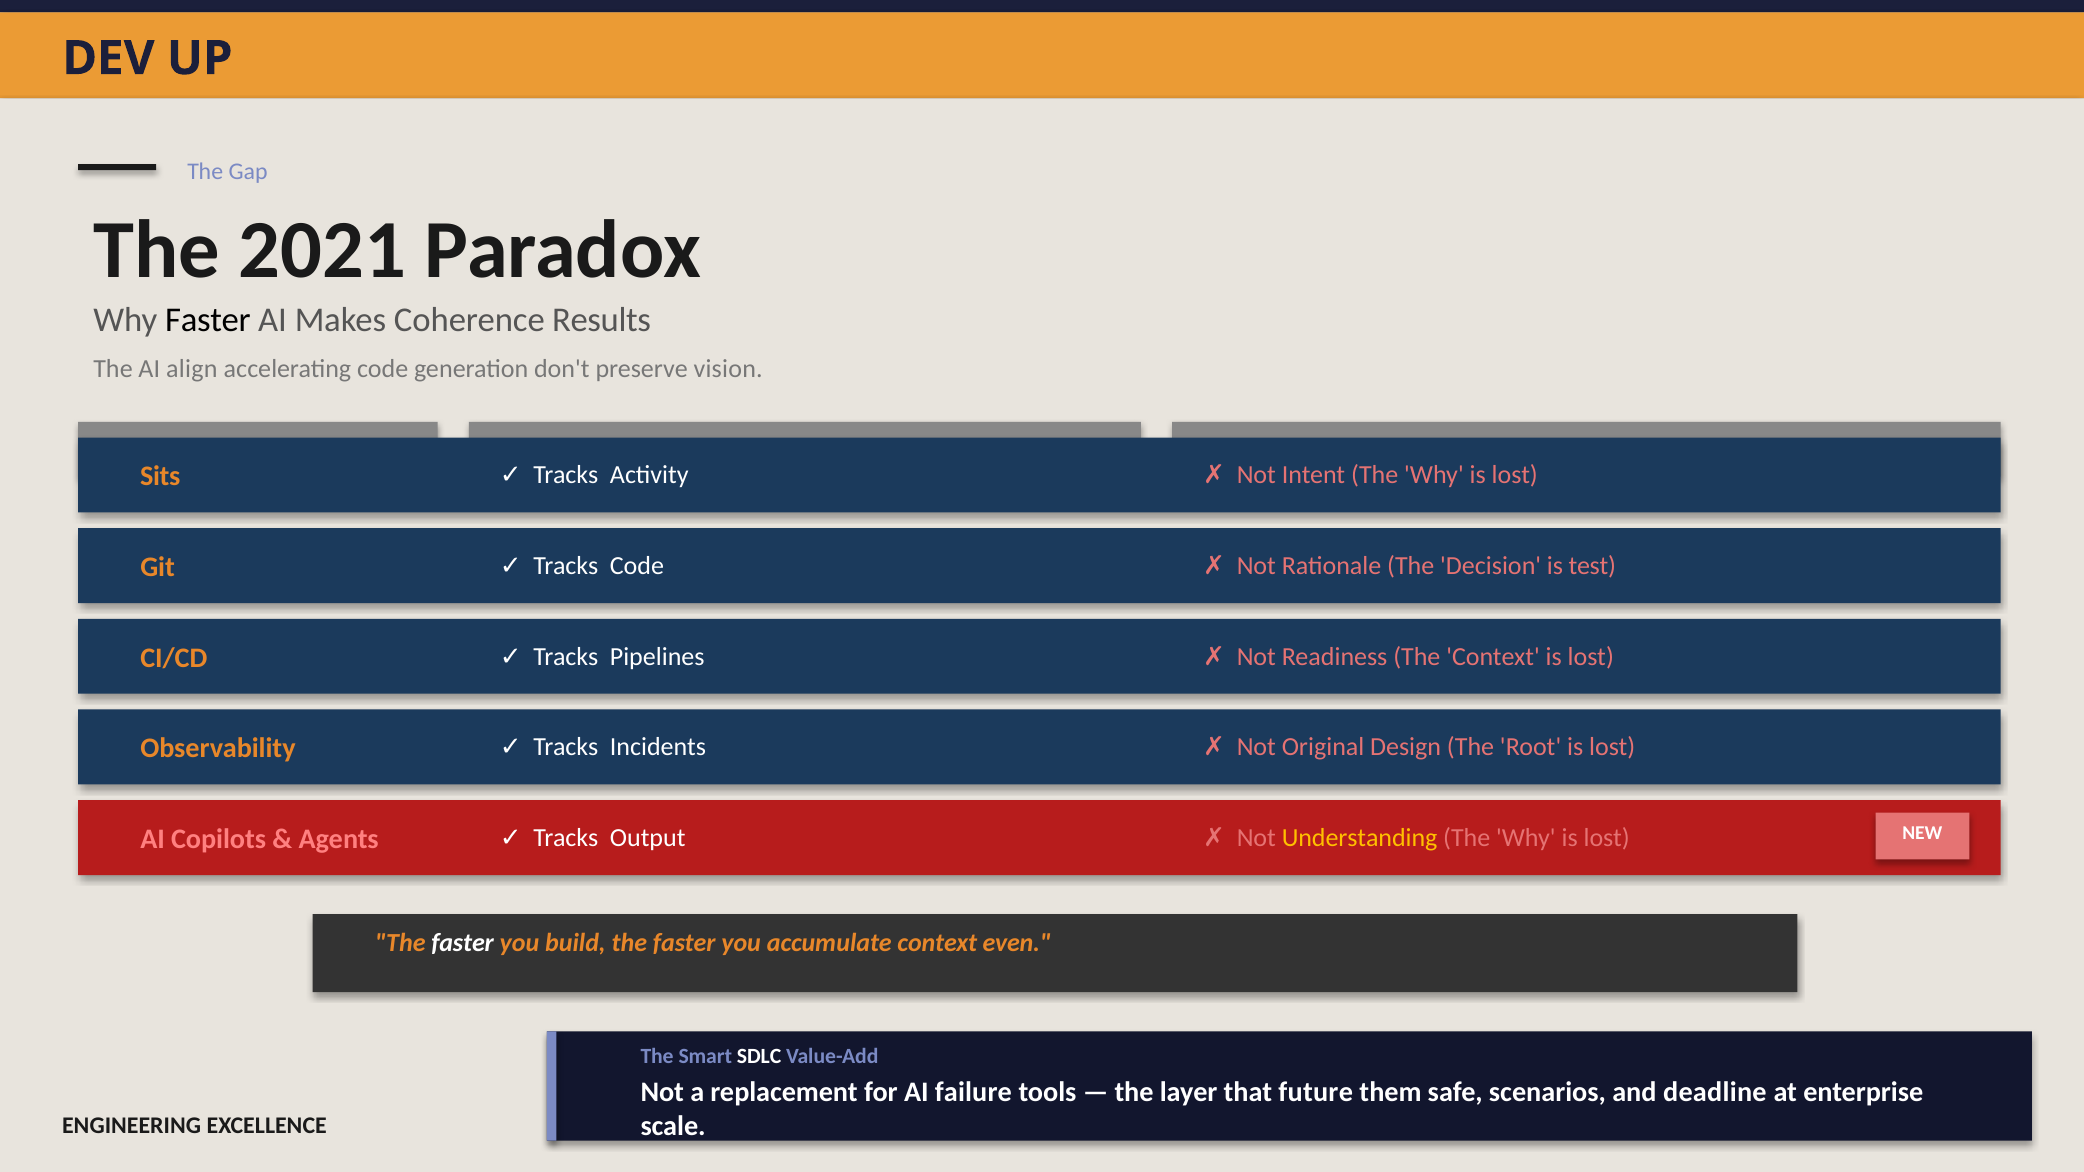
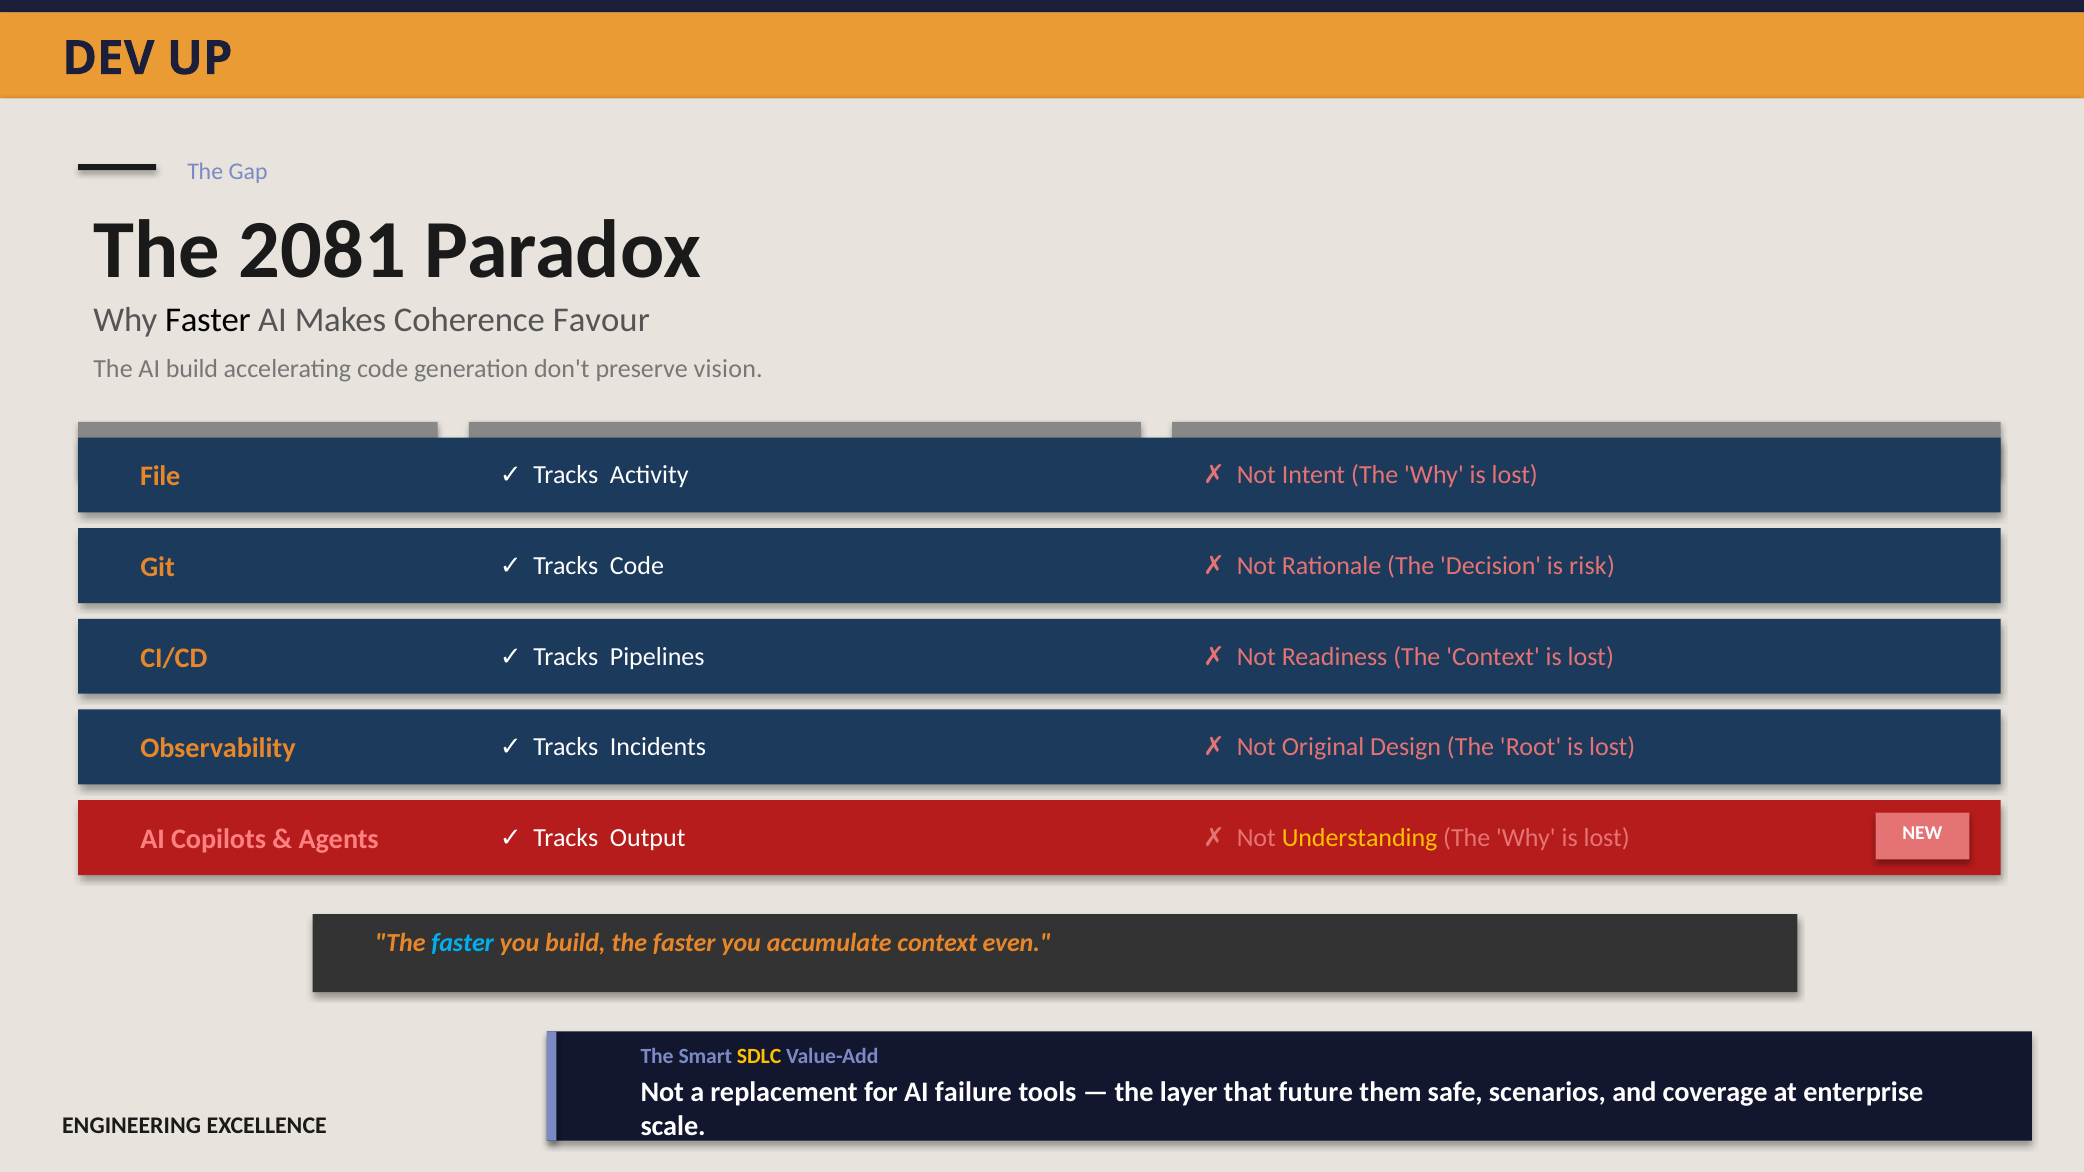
2021: 2021 -> 2081
Results: Results -> Favour
AI align: align -> build
Sits: Sits -> File
test: test -> risk
faster at (463, 943) colour: white -> light blue
SDLC colour: white -> yellow
deadline: deadline -> coverage
